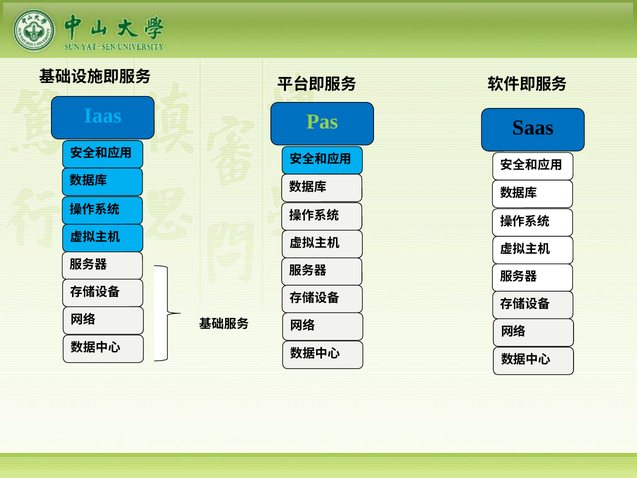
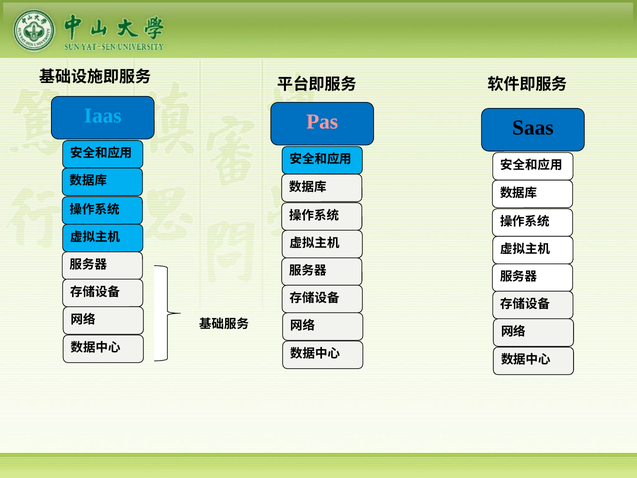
Pas colour: light green -> pink
